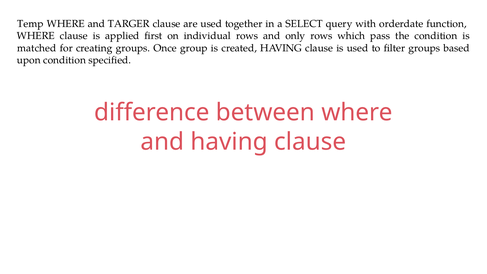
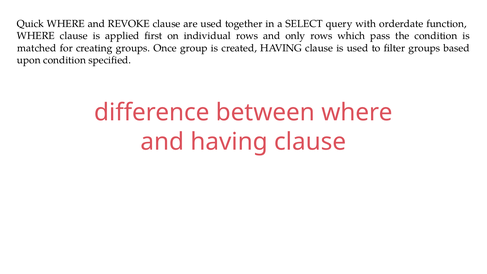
Temp: Temp -> Quick
TARGER: TARGER -> REVOKE
